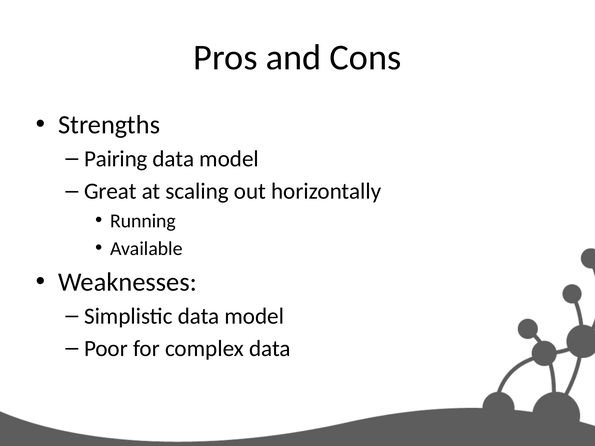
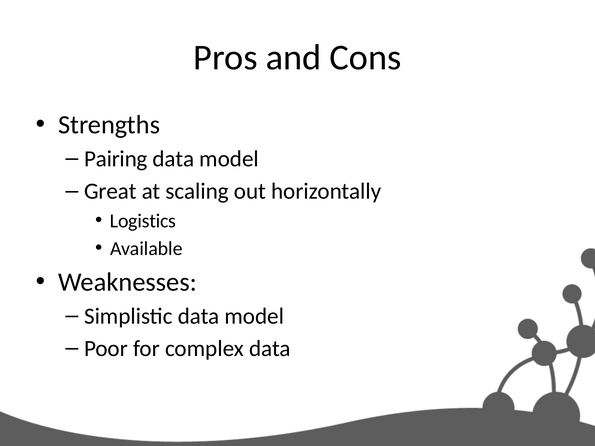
Running: Running -> Logistics
